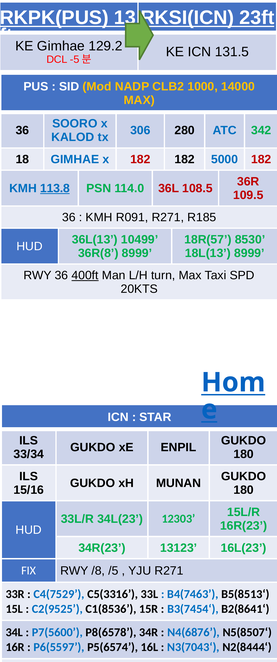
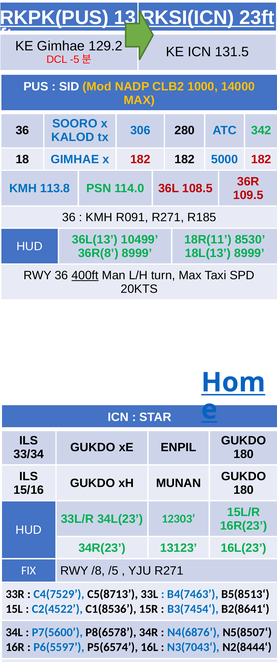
113.8 underline: present -> none
18R(57: 18R(57 -> 18R(11
C5(3316: C5(3316 -> C5(8713
C2(9525: C2(9525 -> C2(4522
